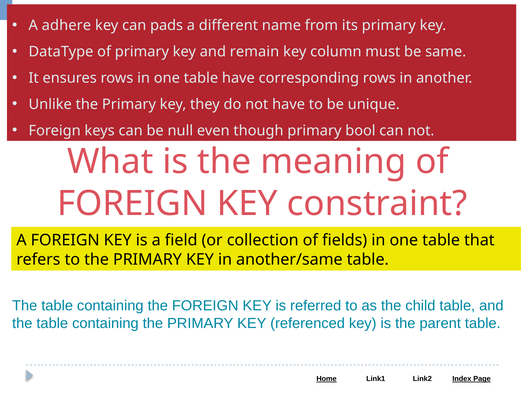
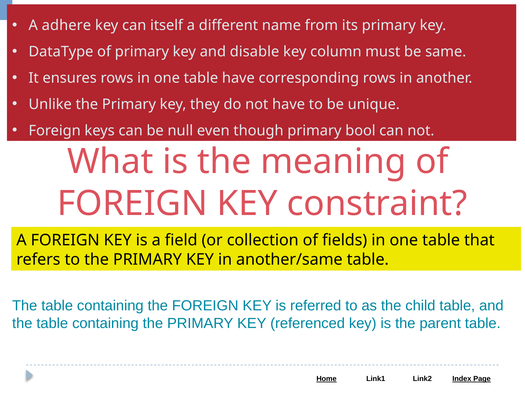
pads: pads -> itself
remain: remain -> disable
